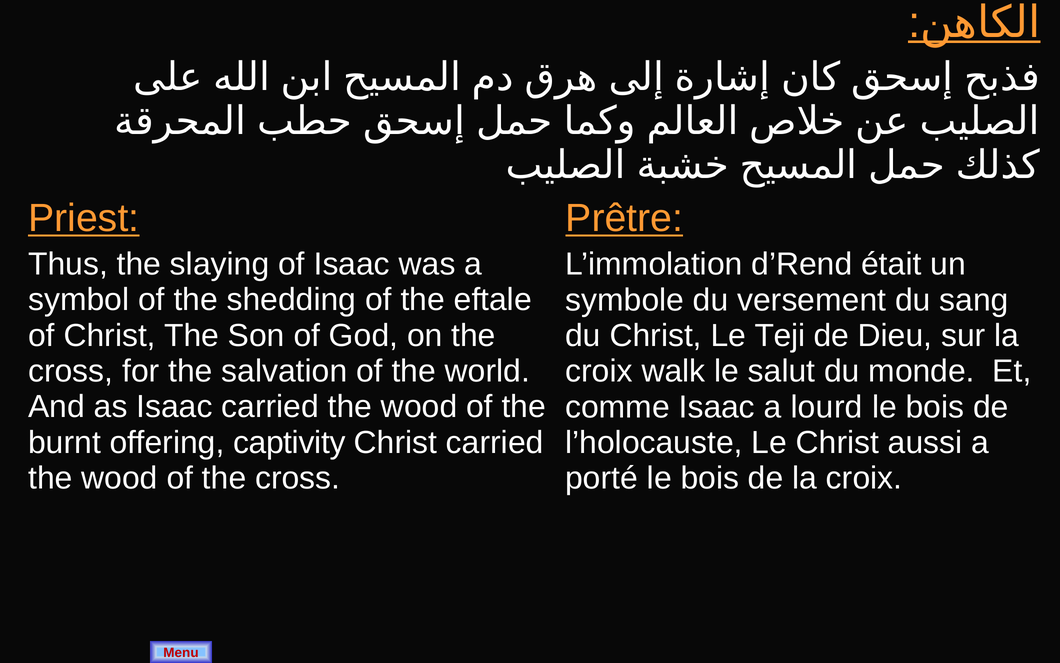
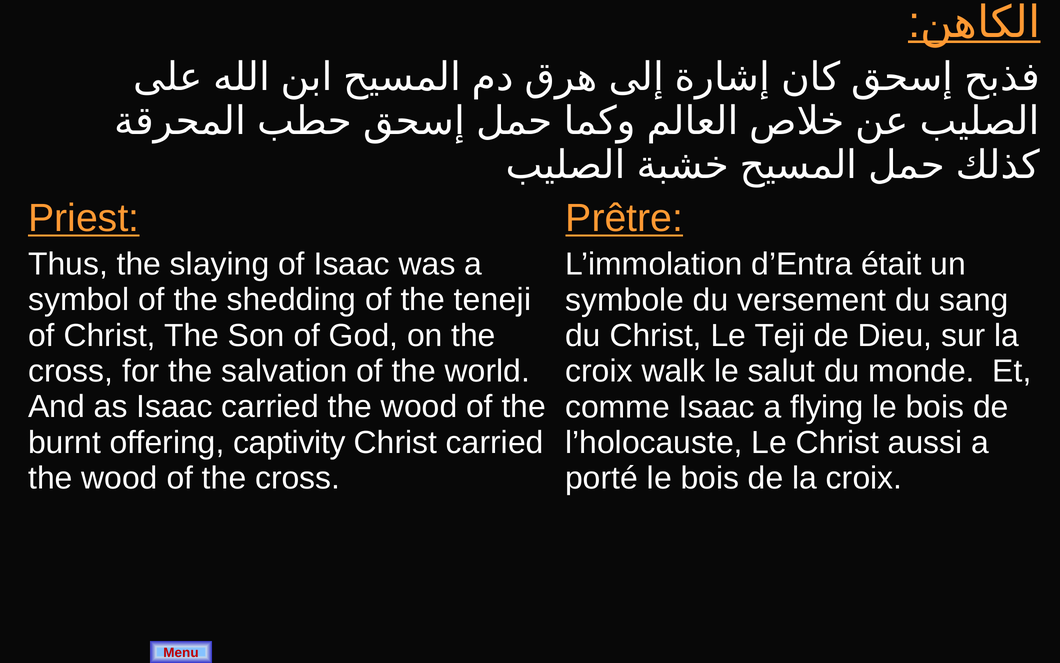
d’Rend: d’Rend -> d’Entra
eftale: eftale -> teneji
lourd: lourd -> flying
